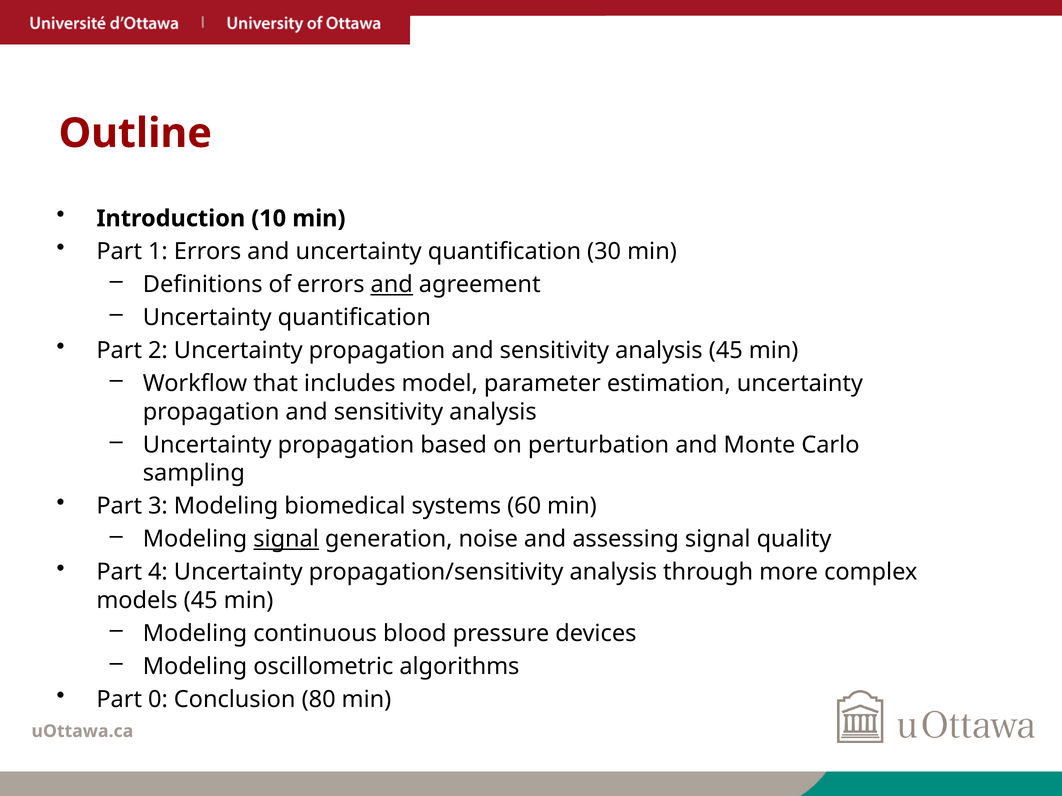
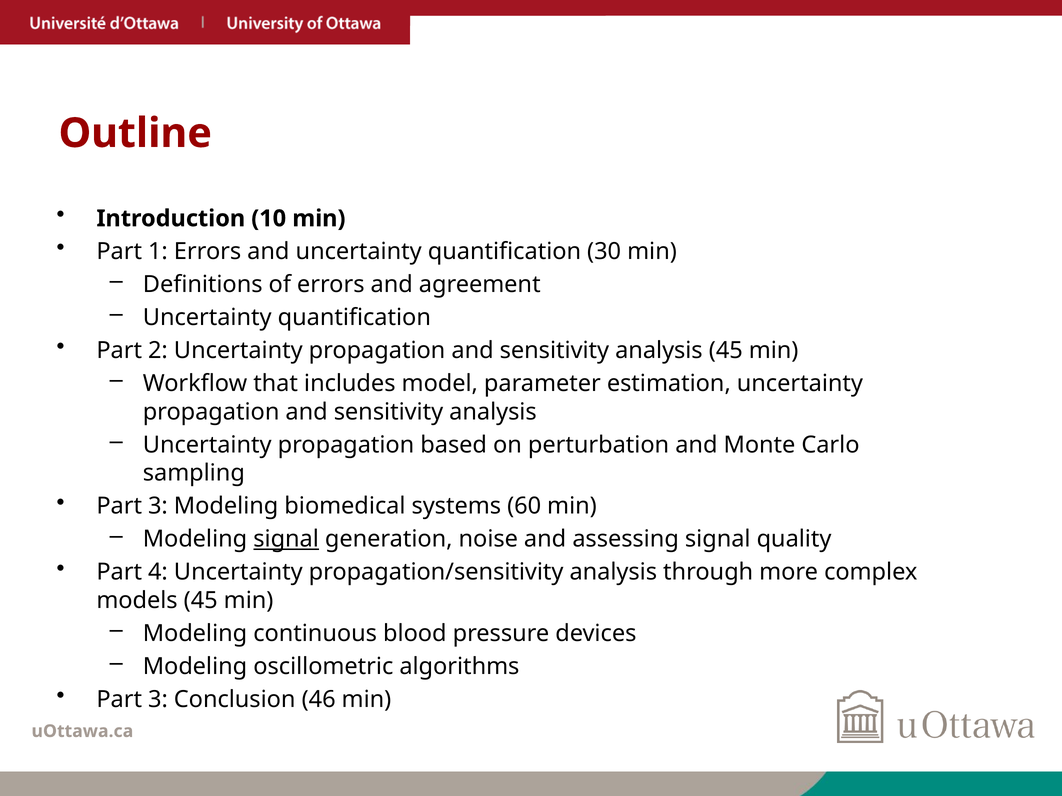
and at (392, 285) underline: present -> none
0 at (158, 700): 0 -> 3
80: 80 -> 46
